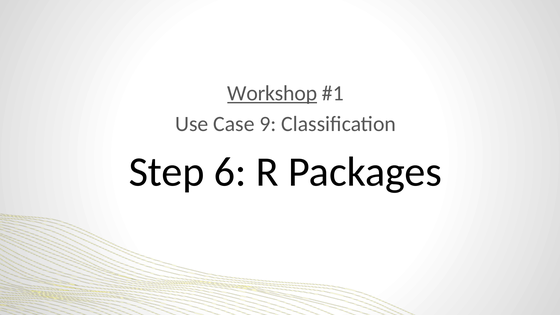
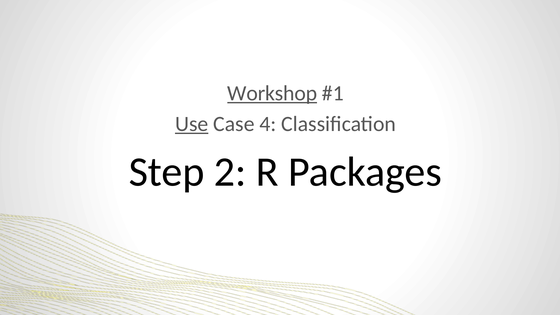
Use underline: none -> present
9: 9 -> 4
6: 6 -> 2
